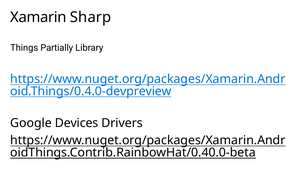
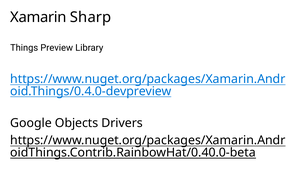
Partially: Partially -> Preview
Devices: Devices -> Objects
